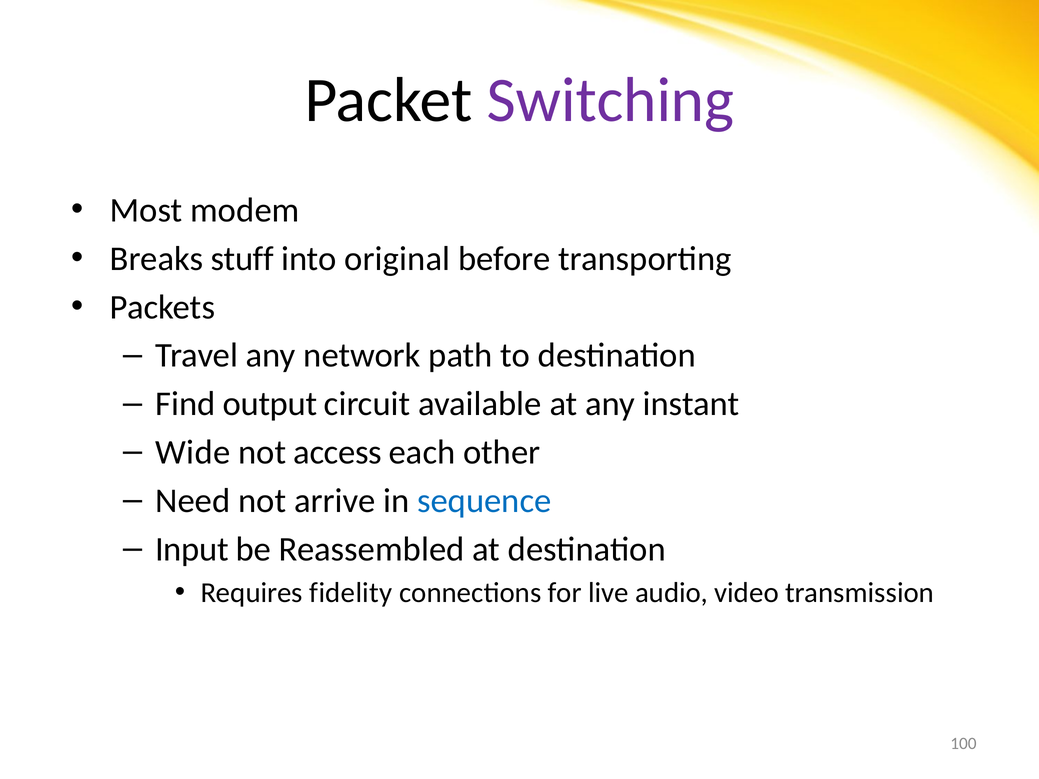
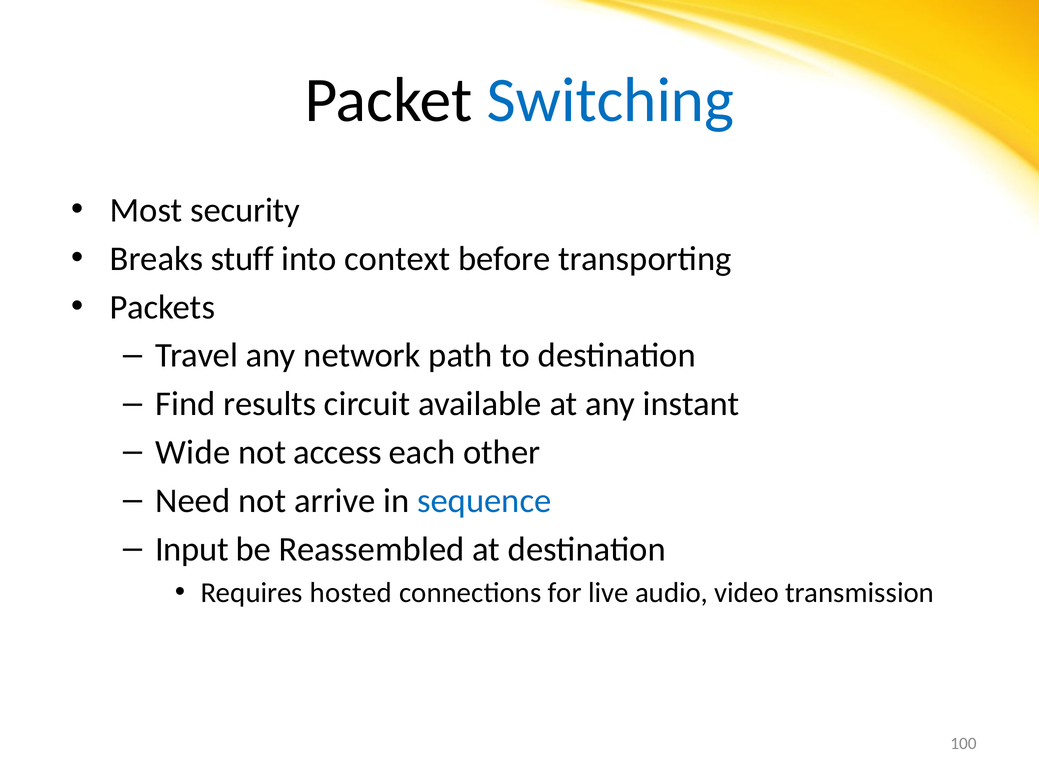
Switching colour: purple -> blue
modem: modem -> security
original: original -> context
output: output -> results
fidelity: fidelity -> hosted
